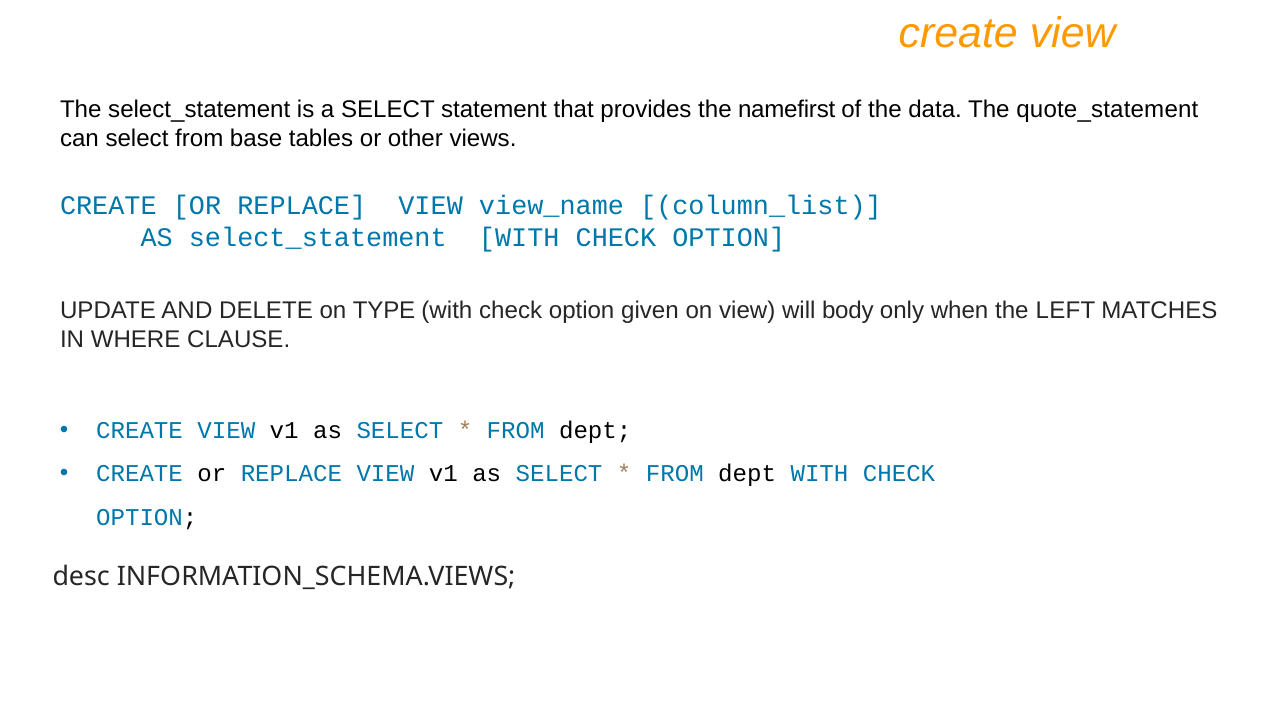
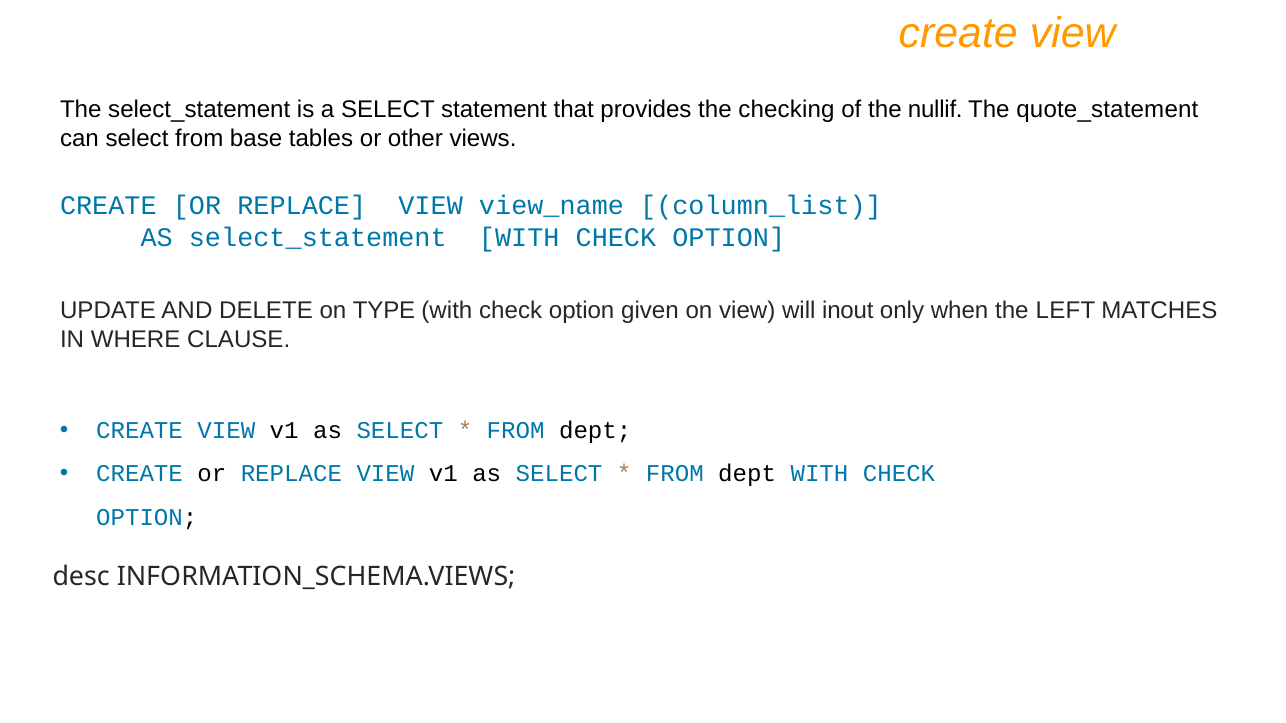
namefirst: namefirst -> checking
data: data -> nullif
body: body -> inout
